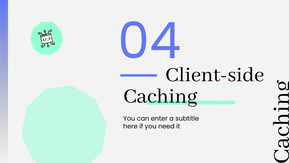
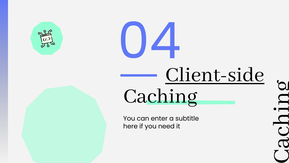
Client-side underline: none -> present
